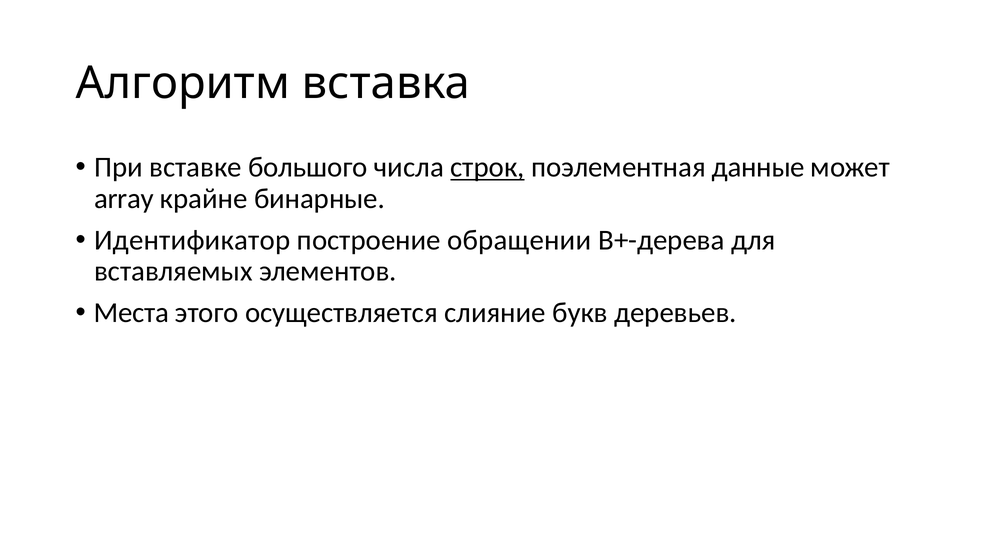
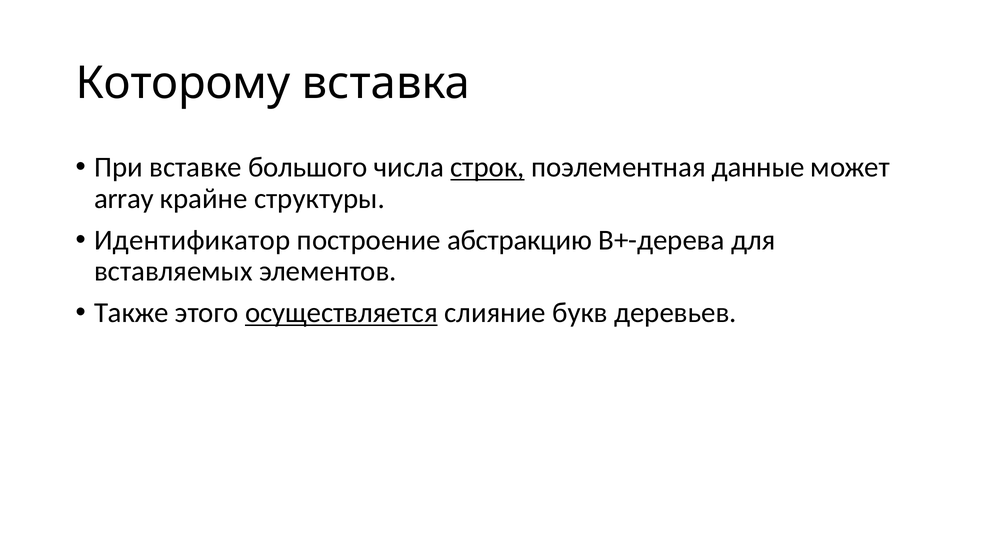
Алгоритм: Алгоритм -> Которому
бинарные: бинарные -> структуры
обращении: обращении -> абстракцию
Места: Места -> Также
осуществляется underline: none -> present
